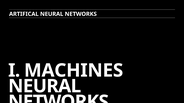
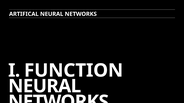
MACHINES: MACHINES -> FUNCTION
